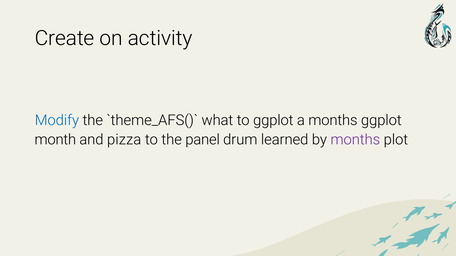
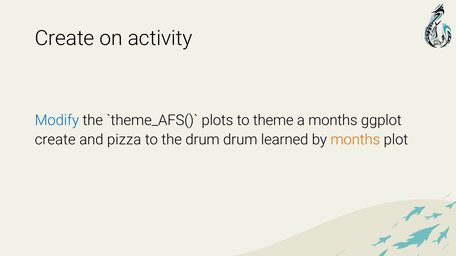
what: what -> plots
to ggplot: ggplot -> theme
month at (55, 140): month -> create
the panel: panel -> drum
months at (355, 140) colour: purple -> orange
